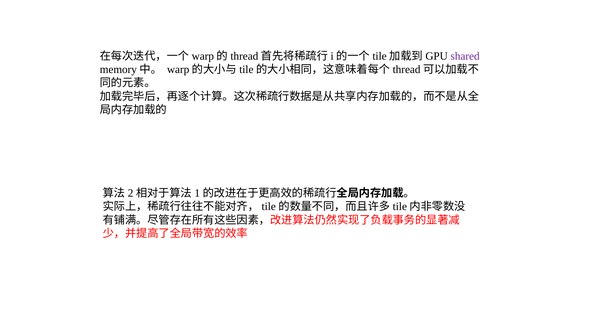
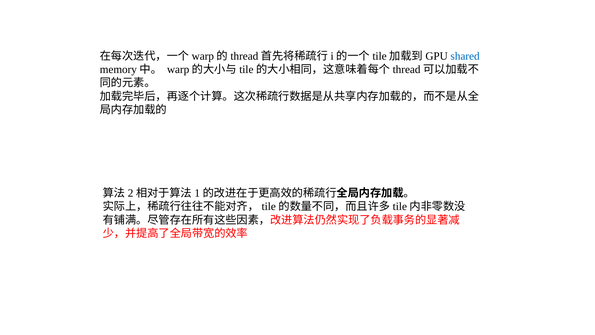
shared colour: purple -> blue
